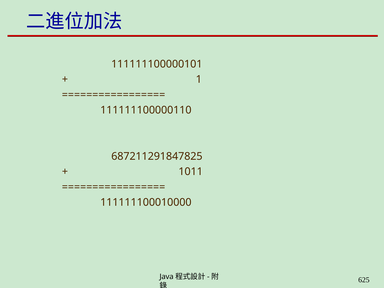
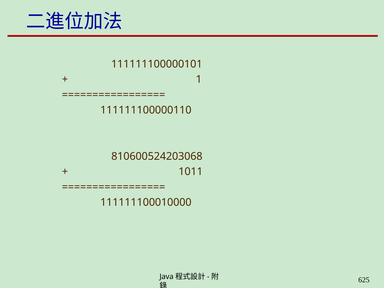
687211291847825: 687211291847825 -> 810600524203068
